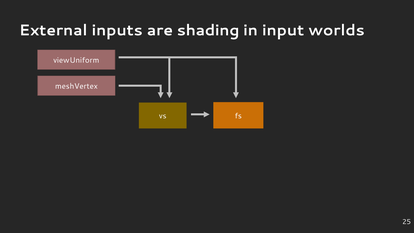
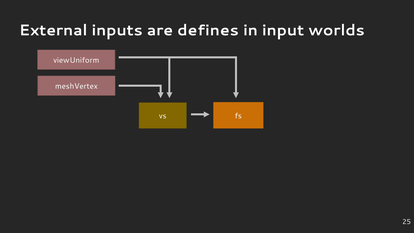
shading: shading -> defines
